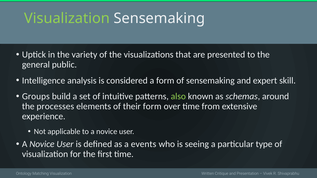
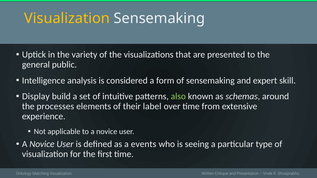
Visualization at (67, 18) colour: light green -> yellow
Groups: Groups -> Display
their form: form -> label
